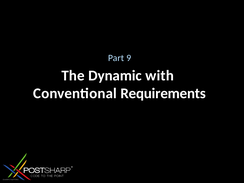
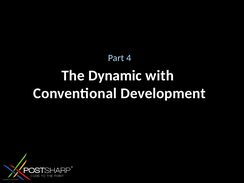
9: 9 -> 4
Requirements: Requirements -> Development
